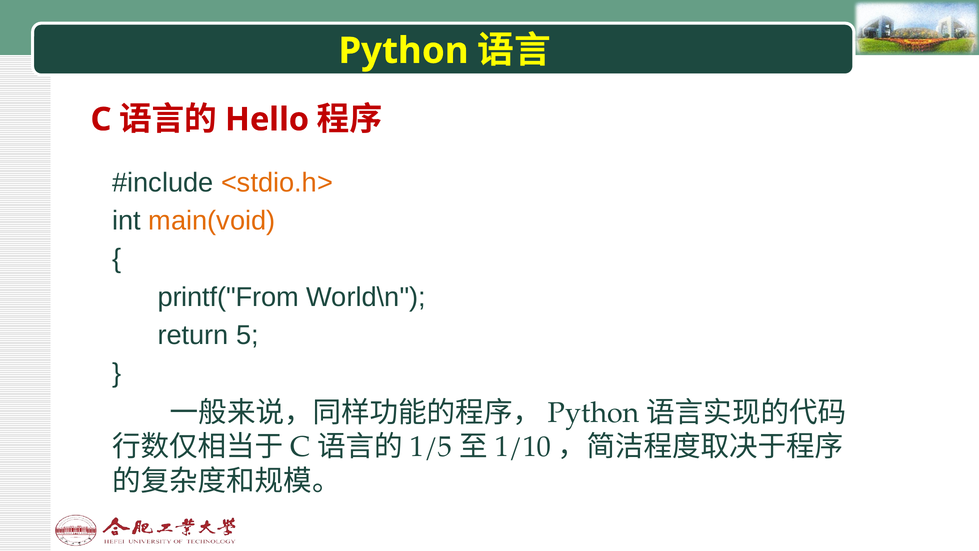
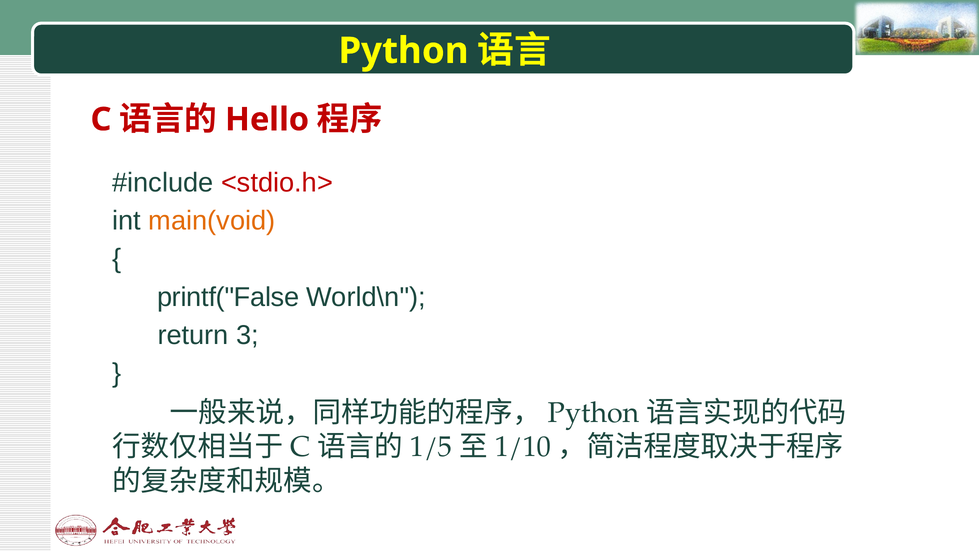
<stdio.h> colour: orange -> red
printf("From: printf("From -> printf("False
5: 5 -> 3
